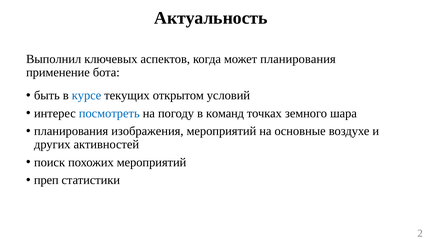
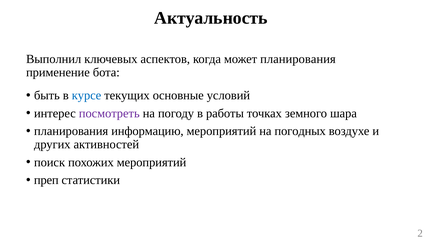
открытом: открытом -> основные
посмотреть colour: blue -> purple
команд: команд -> работы
изображения: изображения -> информацию
основные: основные -> погодных
